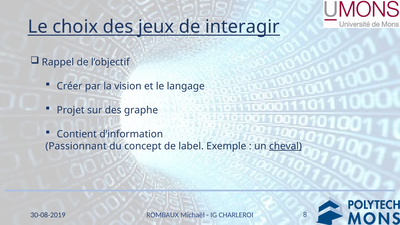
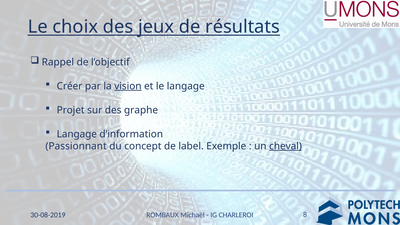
interagir: interagir -> résultats
vision underline: none -> present
Contient at (77, 134): Contient -> Langage
